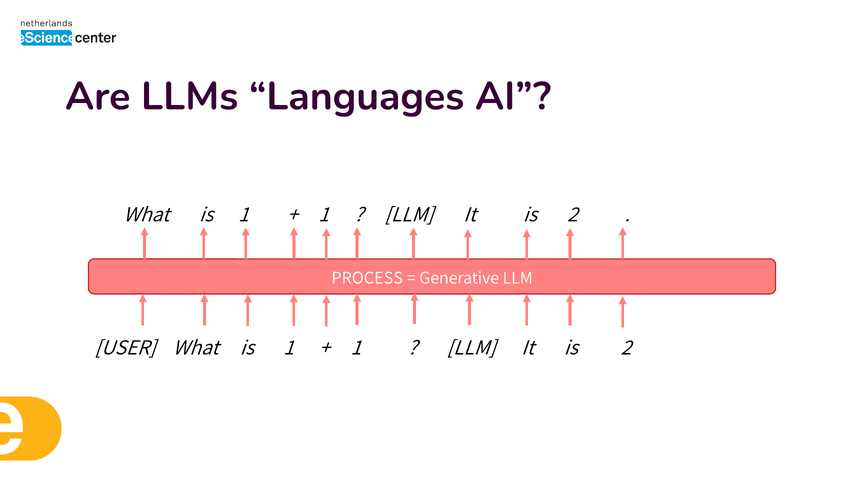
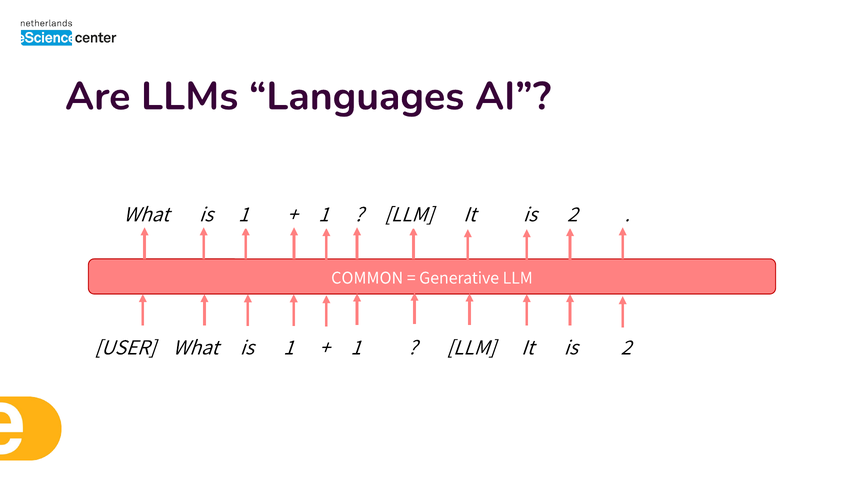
PROCESS: PROCESS -> COMMON
